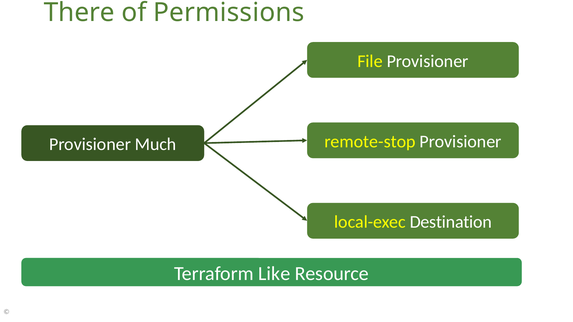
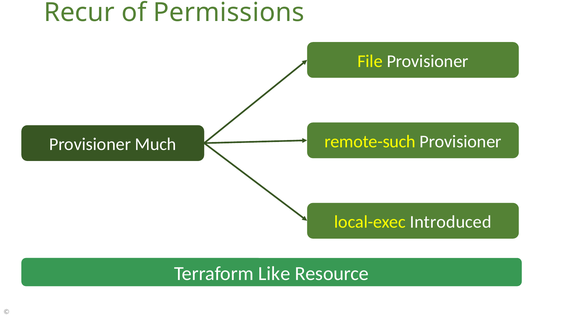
There: There -> Recur
remote-stop: remote-stop -> remote-such
Destination: Destination -> Introduced
